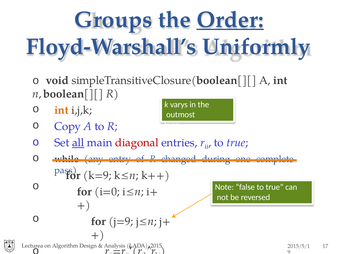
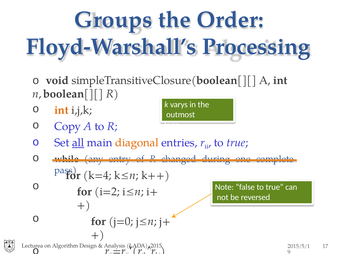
Order underline: present -> none
Uniformly: Uniformly -> Processing
diagonal colour: red -> orange
k=9: k=9 -> k=4
i=0: i=0 -> i=2
j=9: j=9 -> j=0
